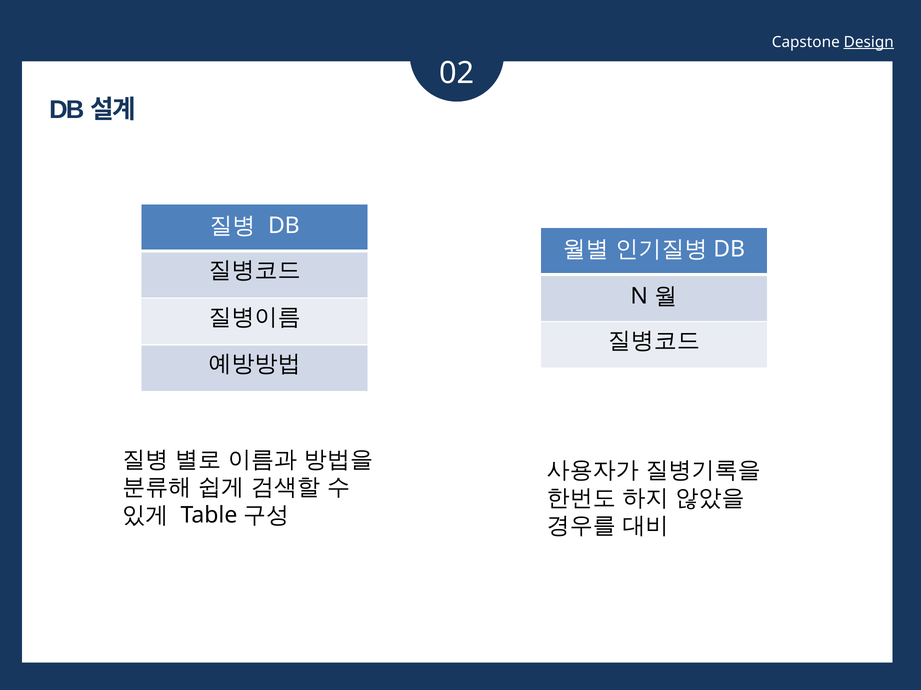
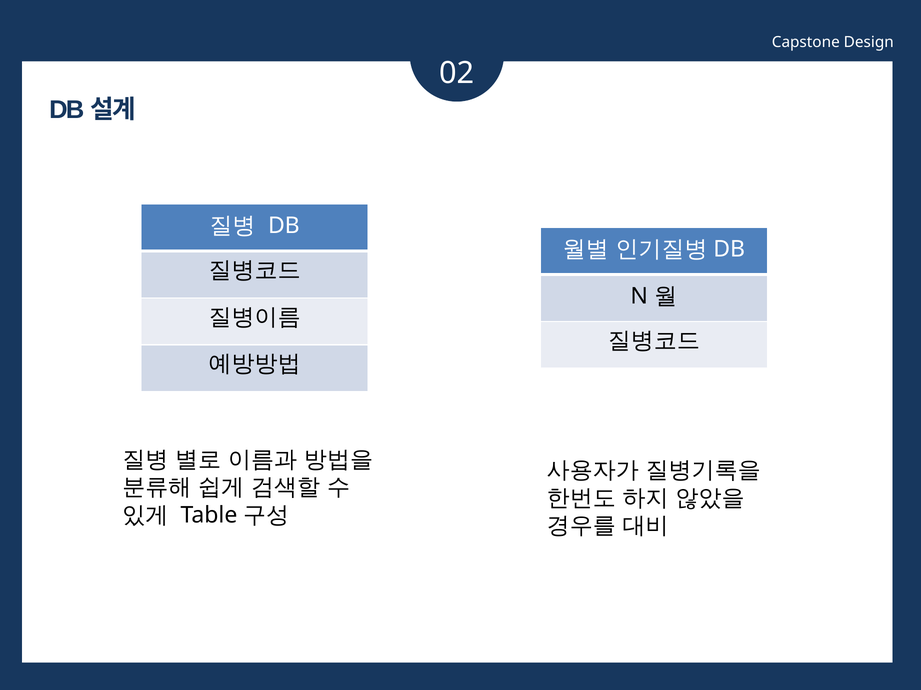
Design underline: present -> none
